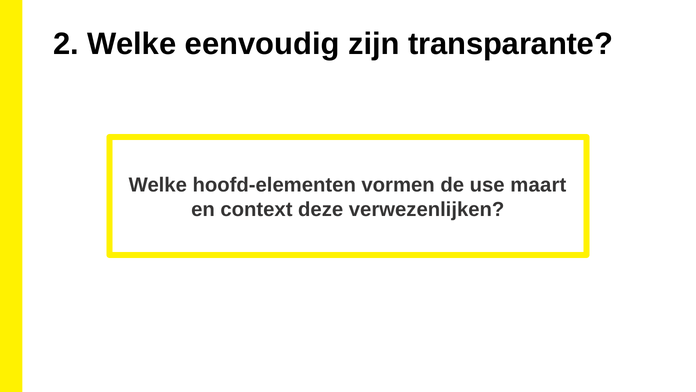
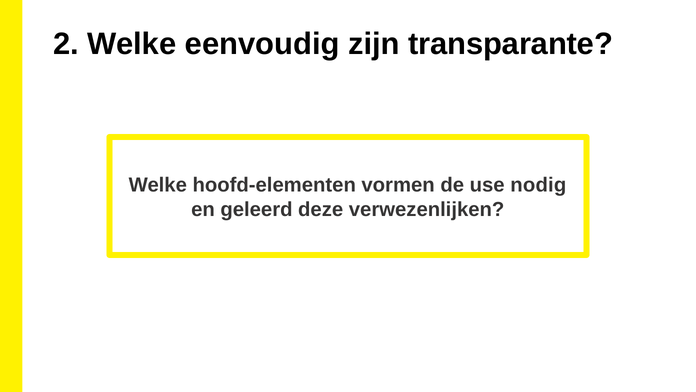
maart: maart -> nodig
context: context -> geleerd
